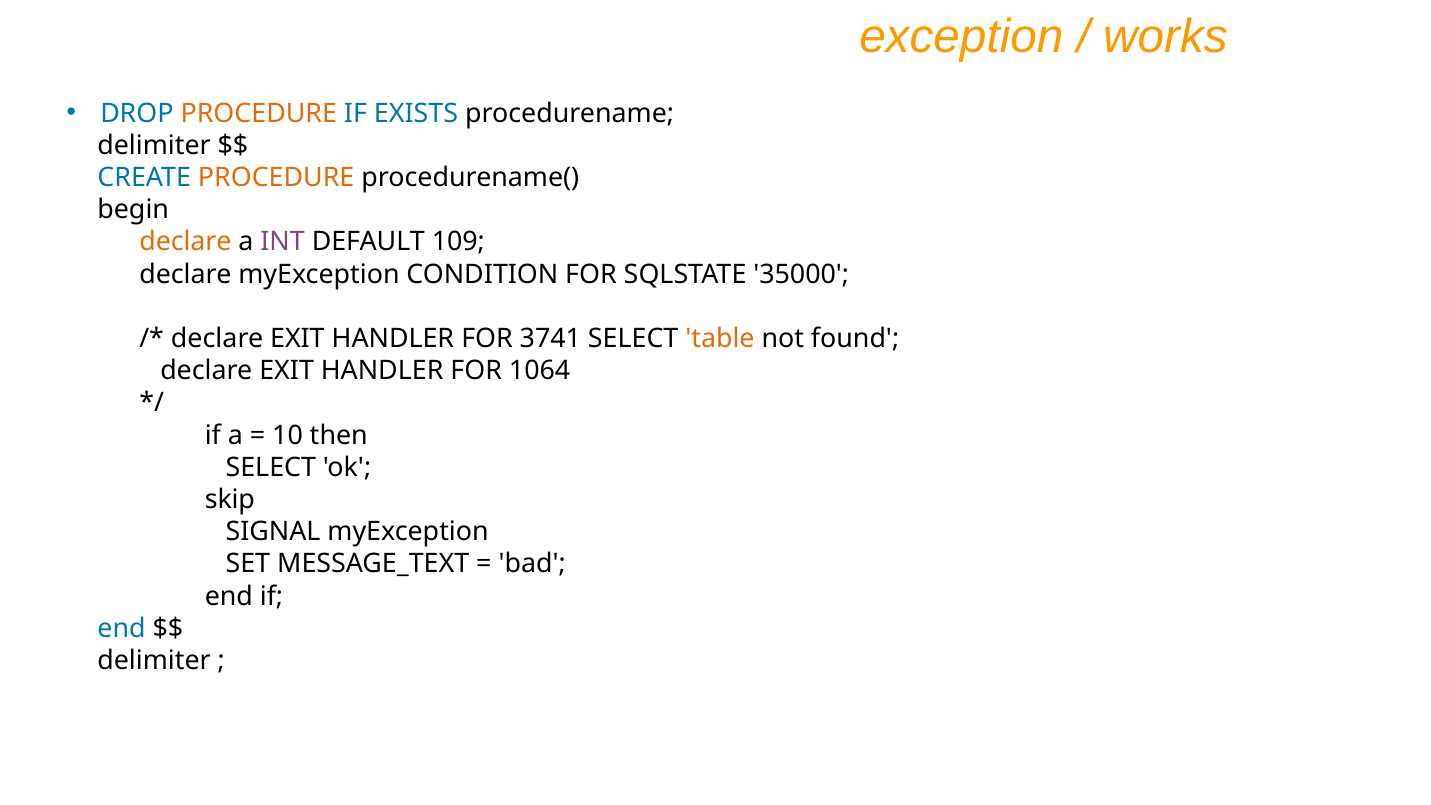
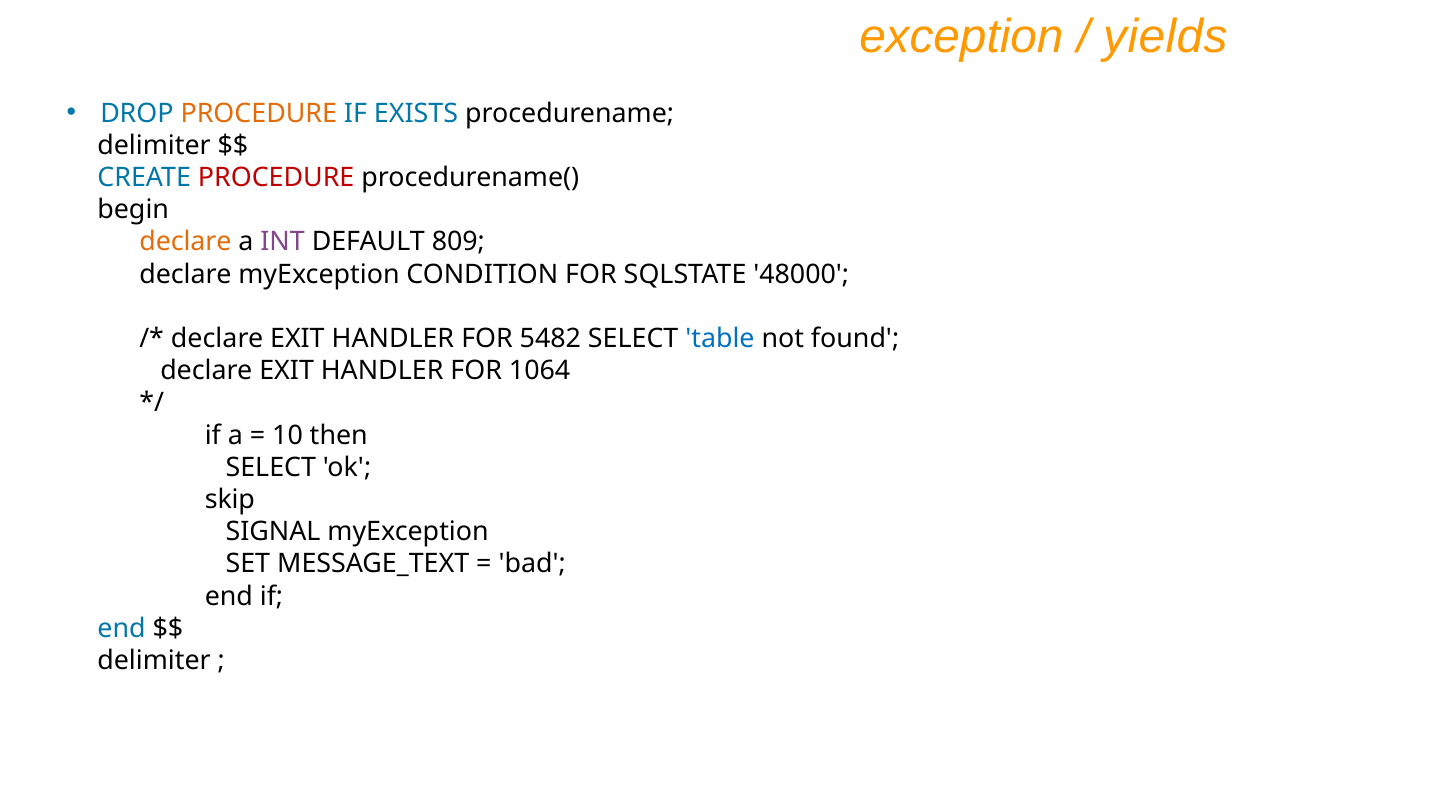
works: works -> yields
PROCEDURE at (276, 178) colour: orange -> red
109: 109 -> 809
35000: 35000 -> 48000
3741: 3741 -> 5482
table colour: orange -> blue
